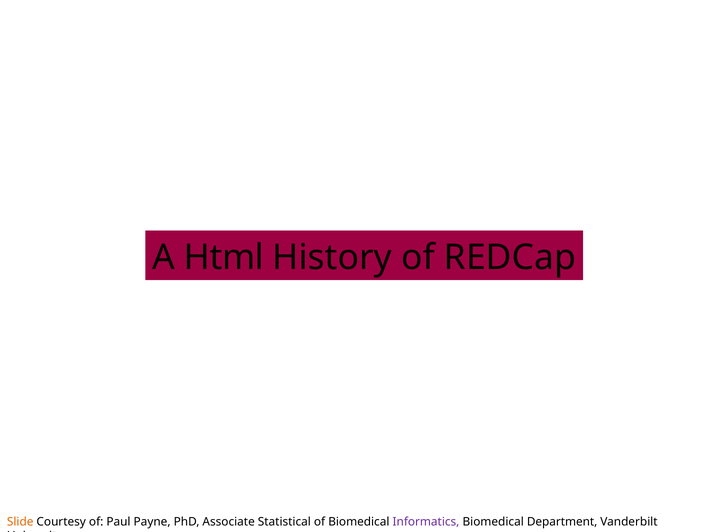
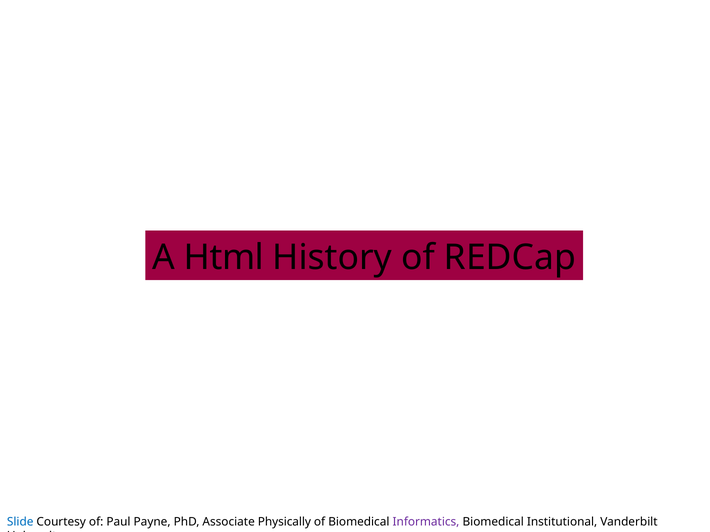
Slide colour: orange -> blue
Statistical: Statistical -> Physically
Department: Department -> Institutional
